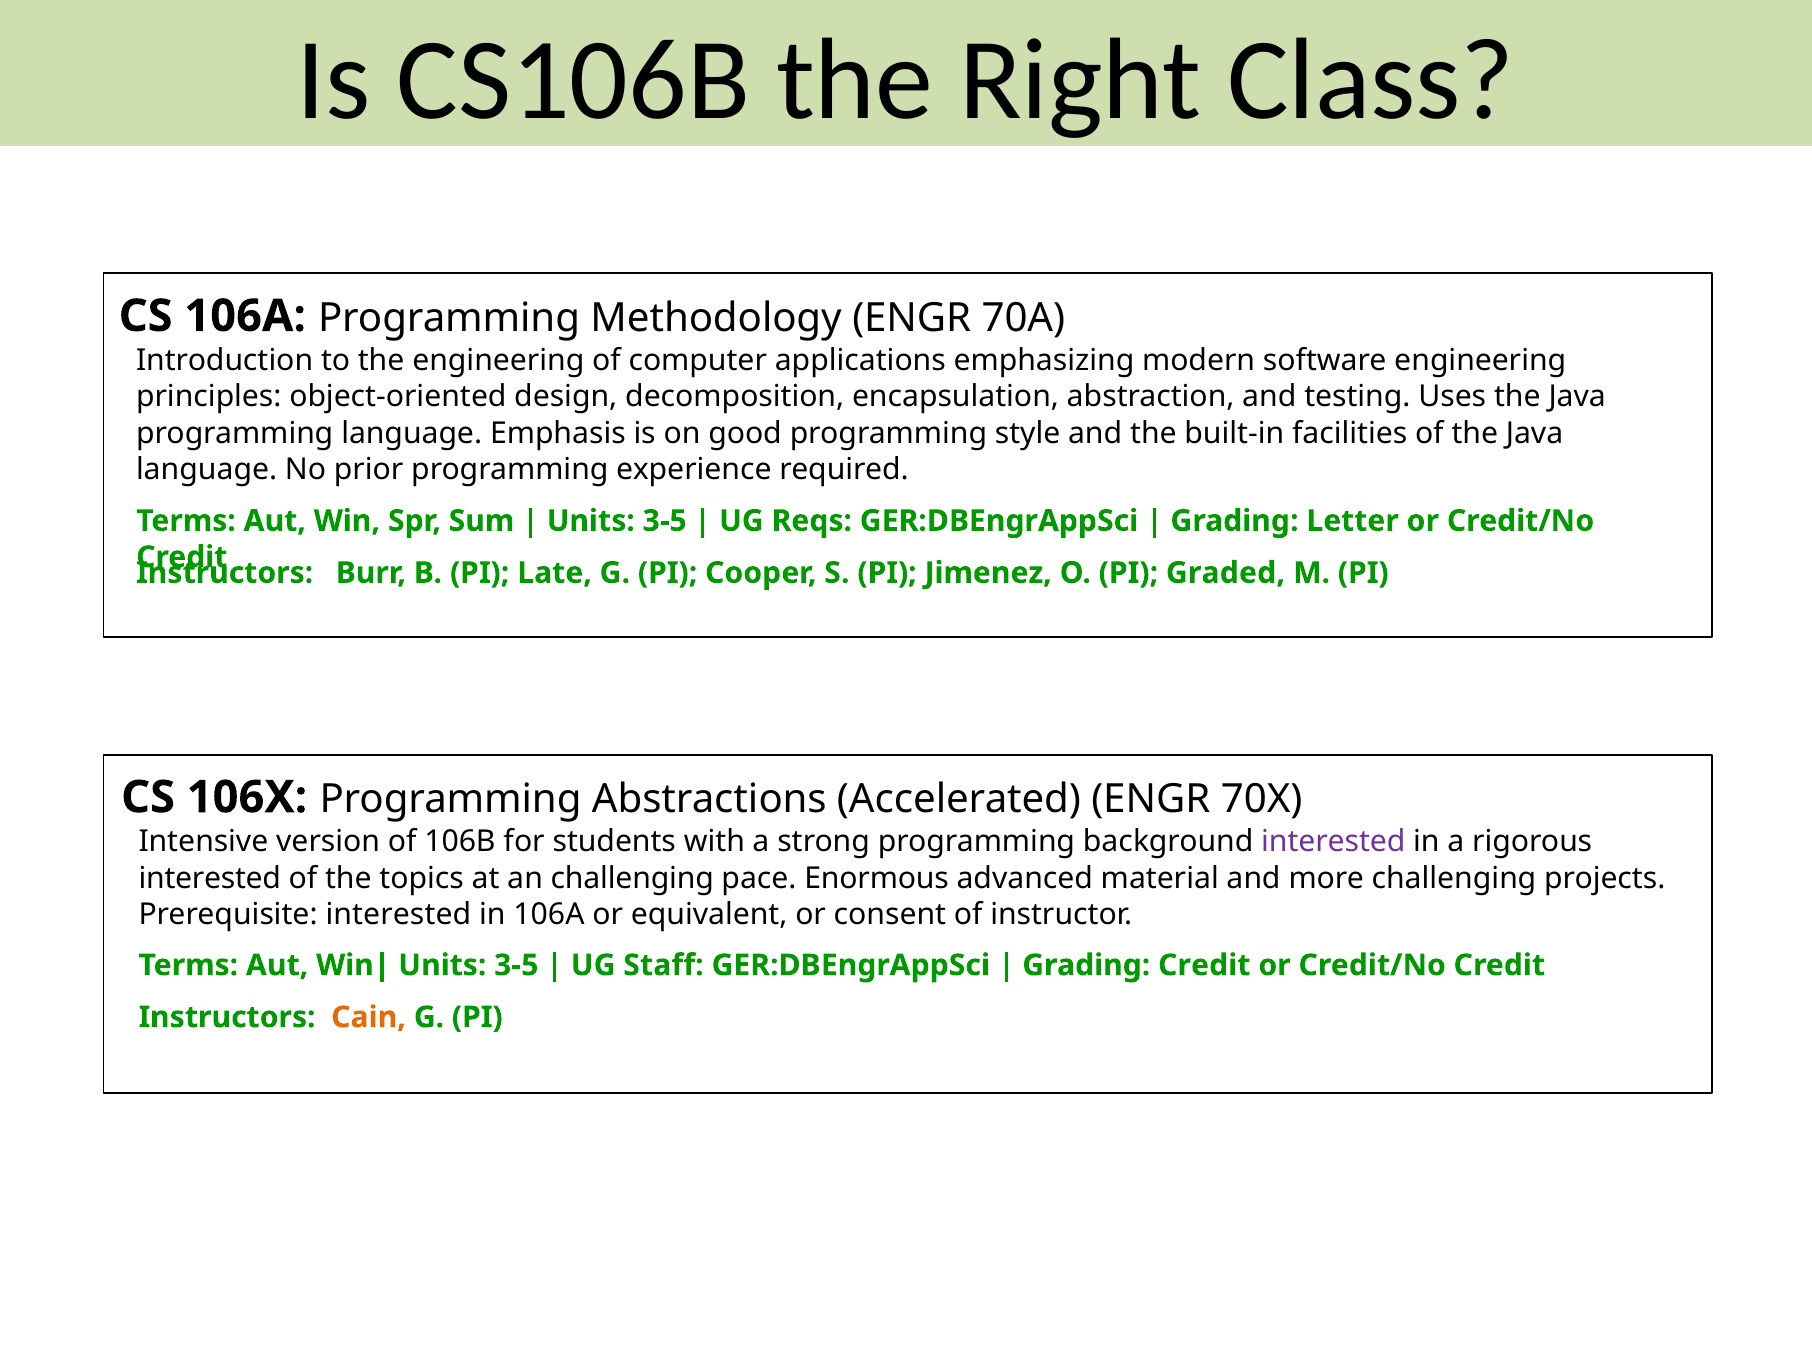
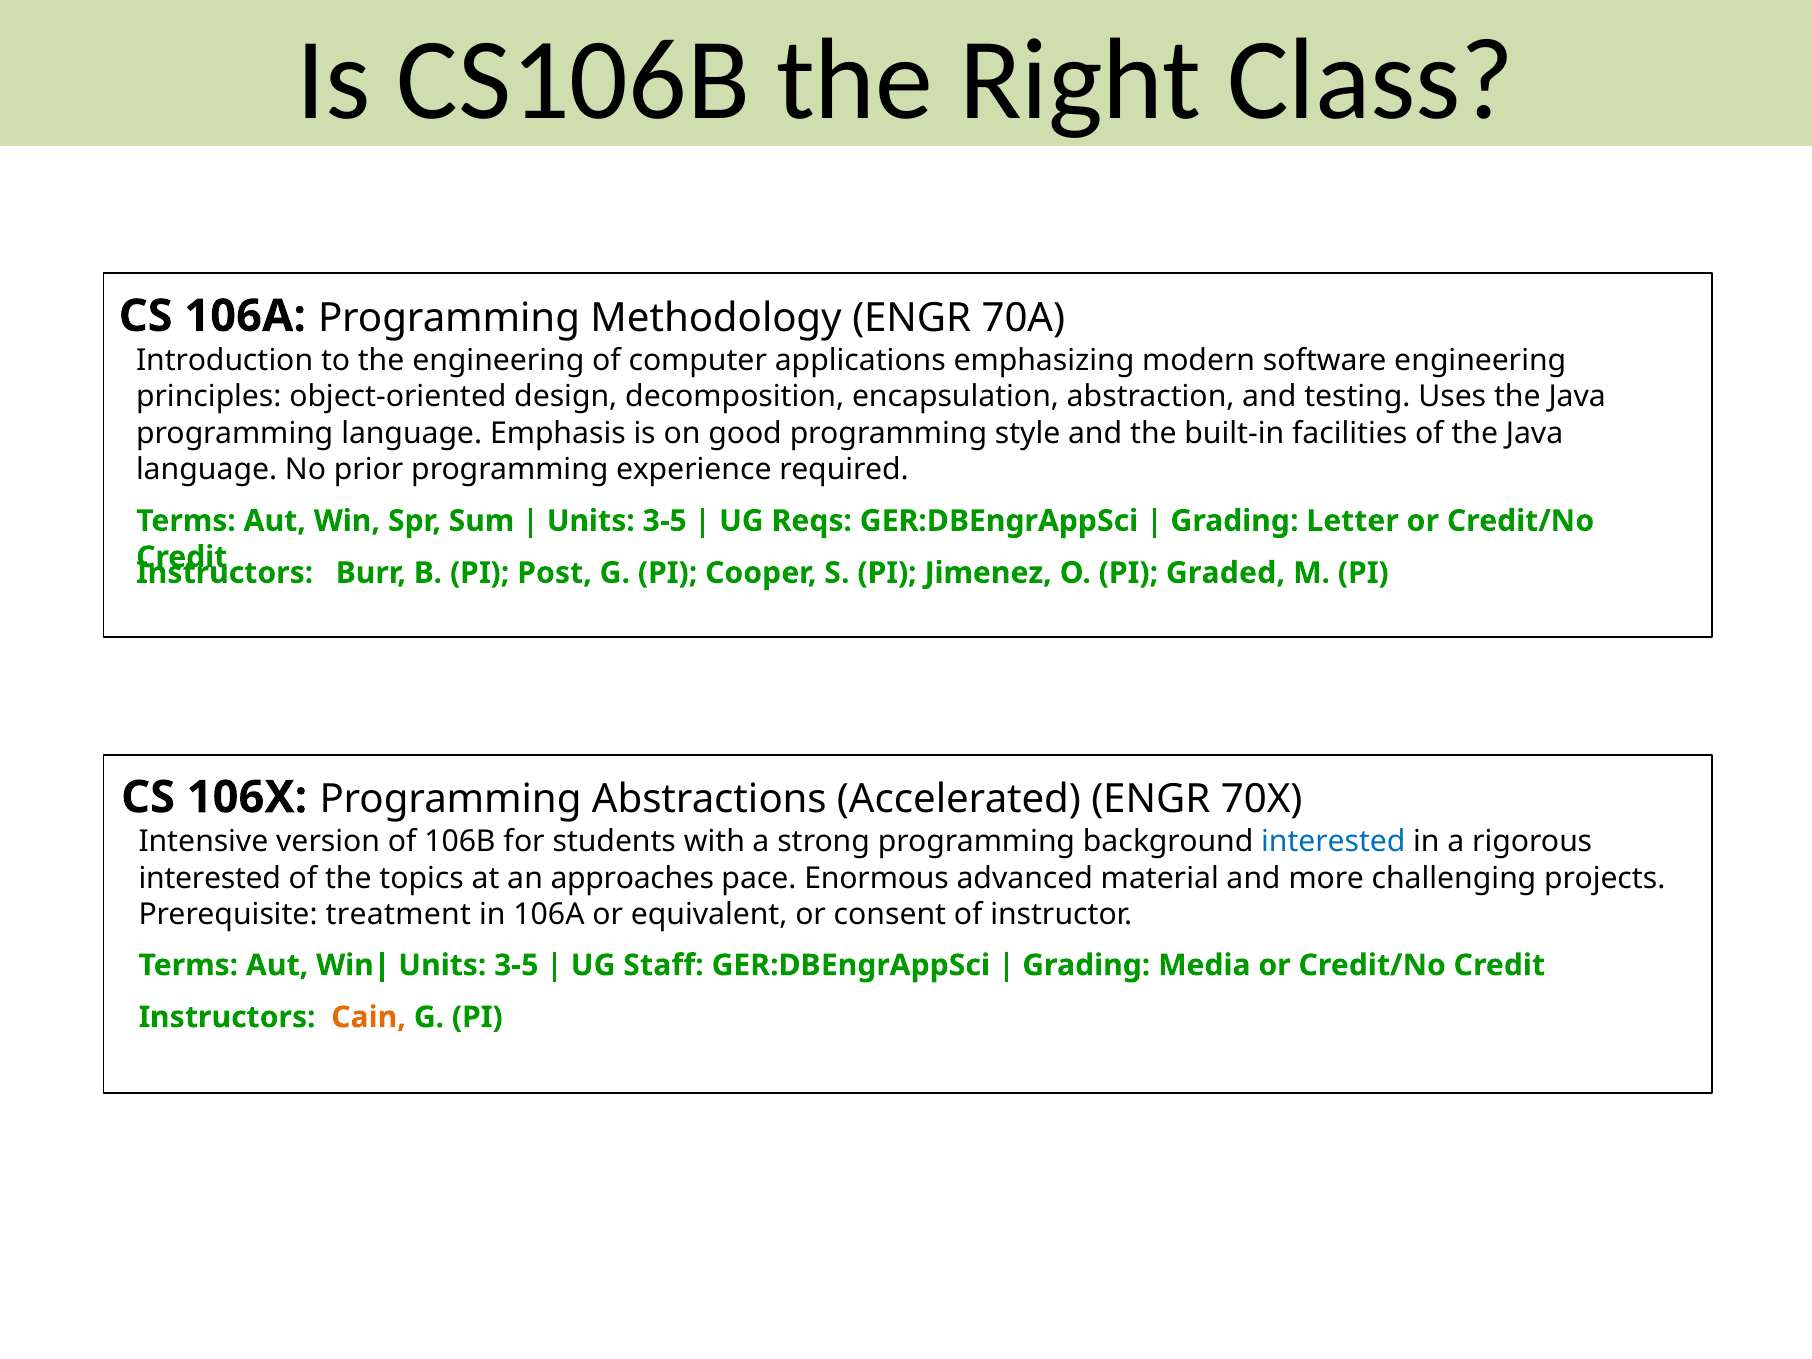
Late: Late -> Post
interested at (1333, 842) colour: purple -> blue
an challenging: challenging -> approaches
Prerequisite interested: interested -> treatment
Grading Credit: Credit -> Media
